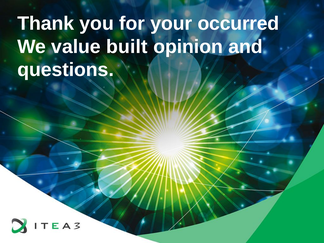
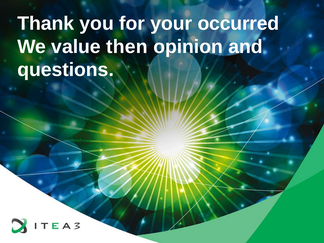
built: built -> then
